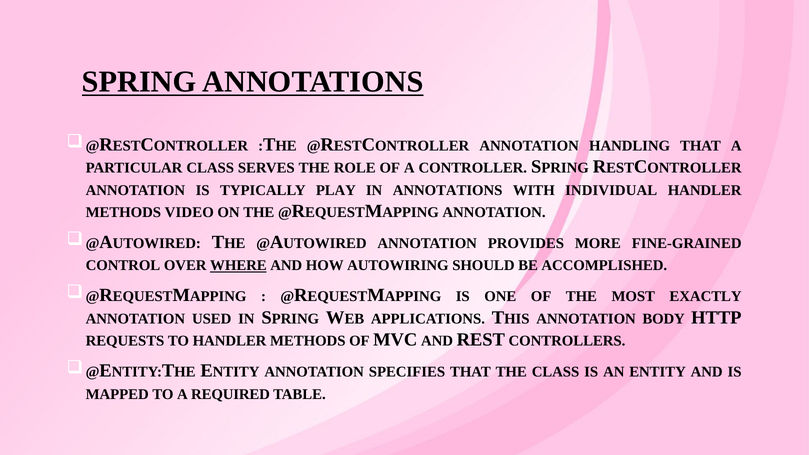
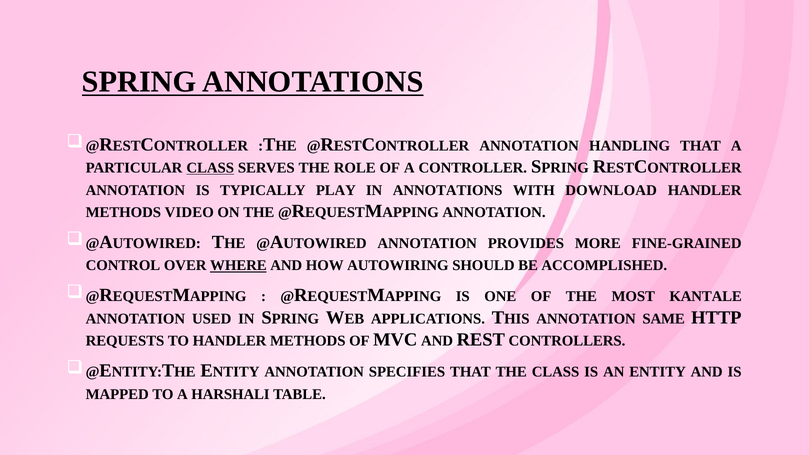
CLASS at (210, 168) underline: none -> present
INDIVIDUAL: INDIVIDUAL -> DOWNLOAD
EXACTLY: EXACTLY -> KANTALE
BODY: BODY -> SAME
REQUIRED: REQUIRED -> HARSHALI
